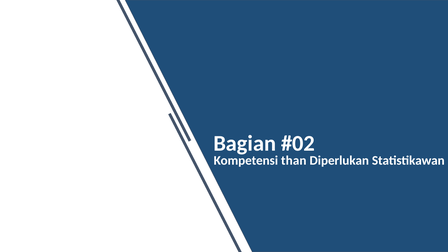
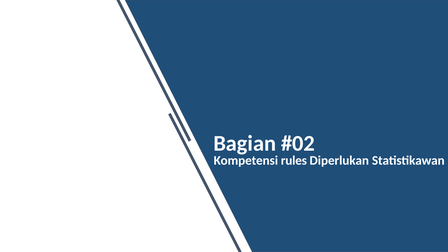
than: than -> rules
